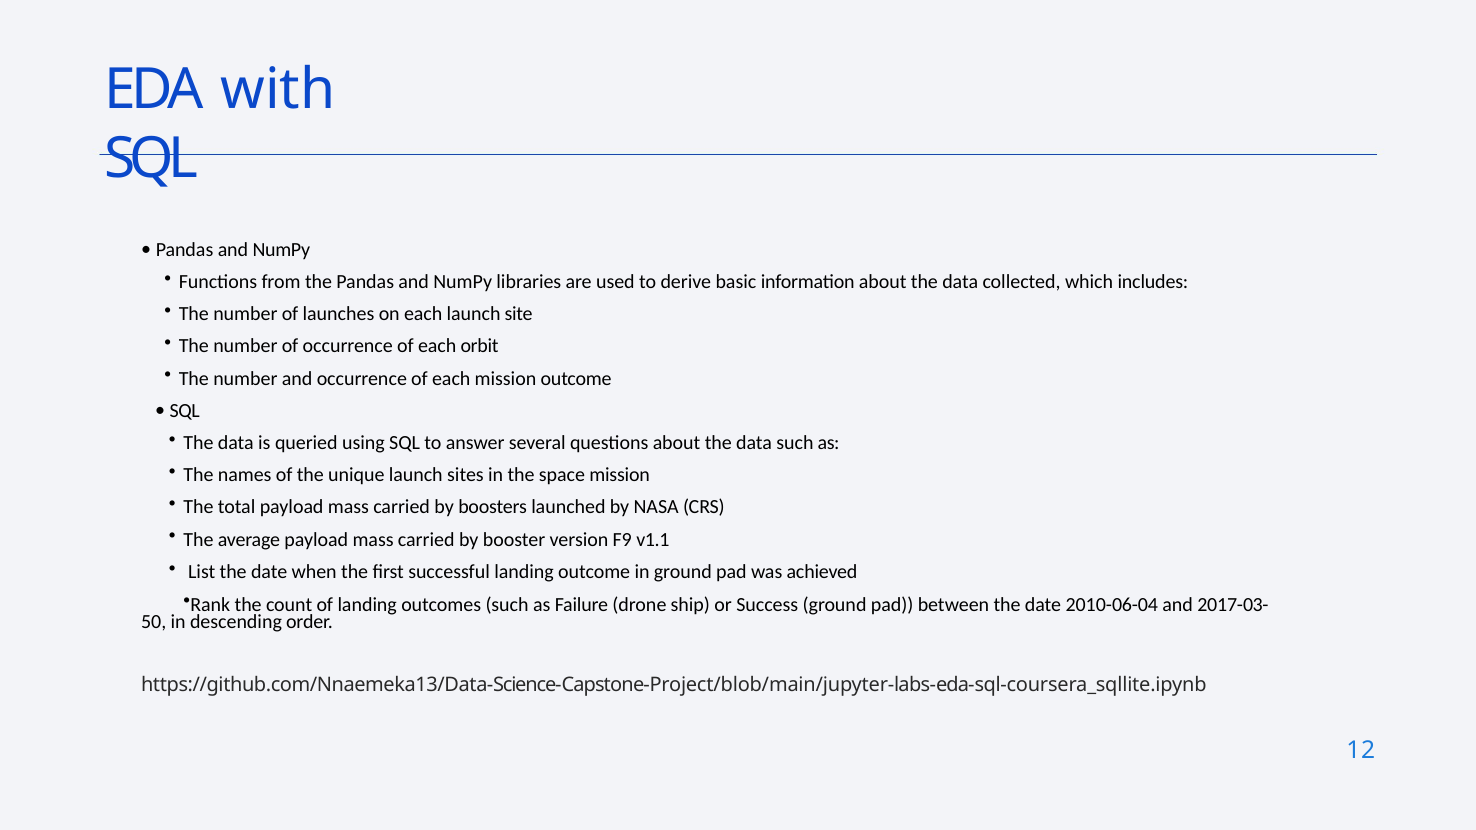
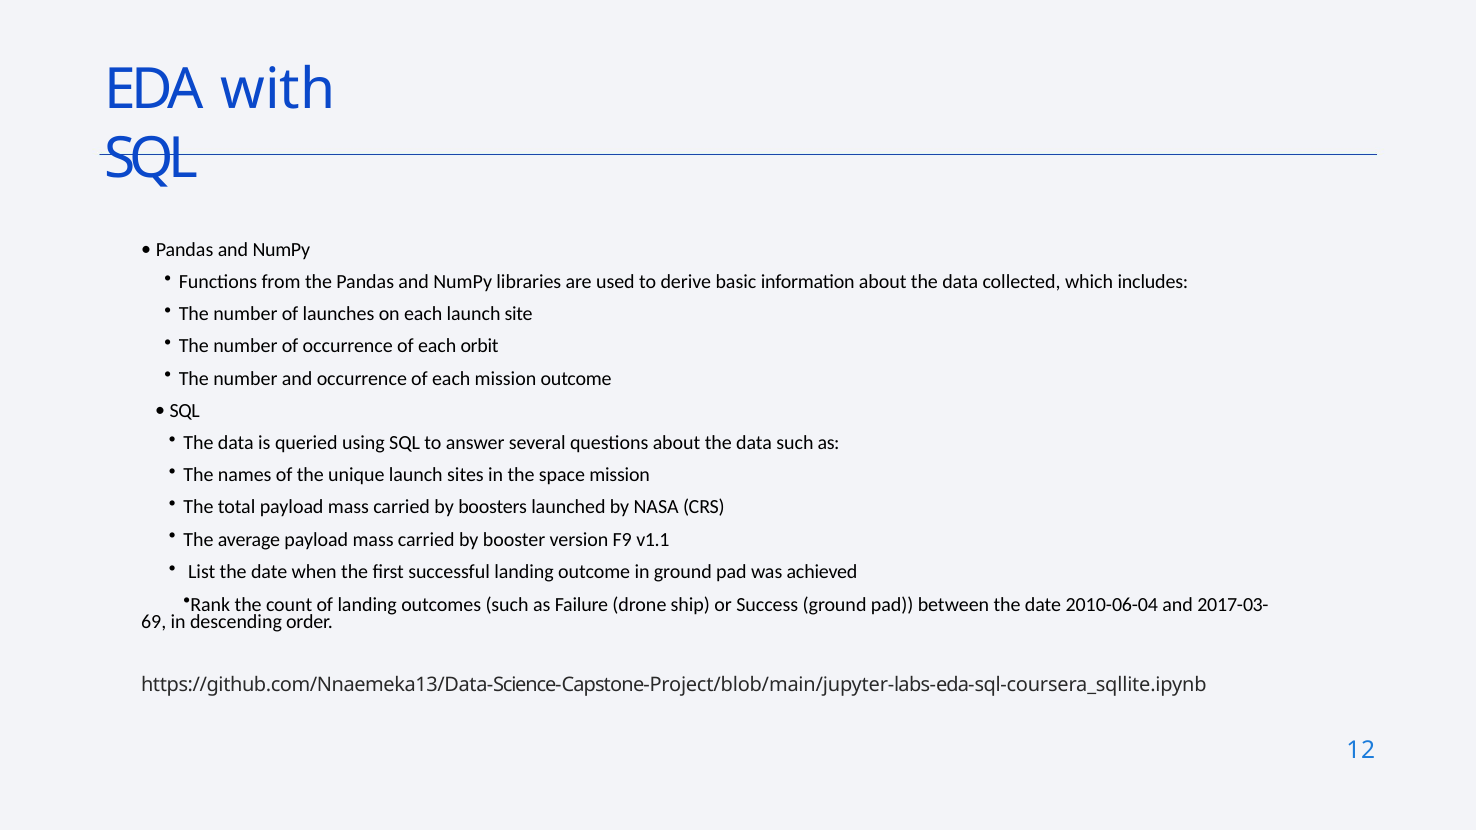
50: 50 -> 69
